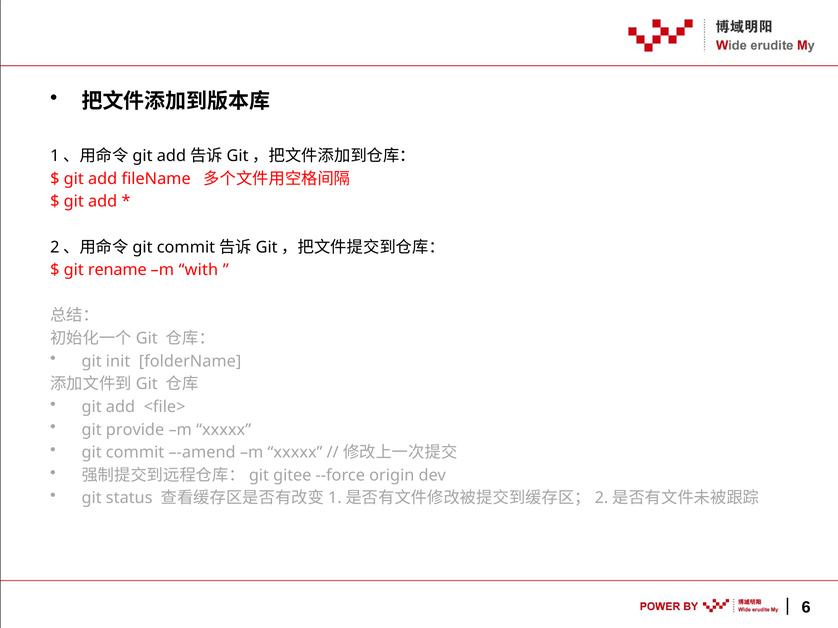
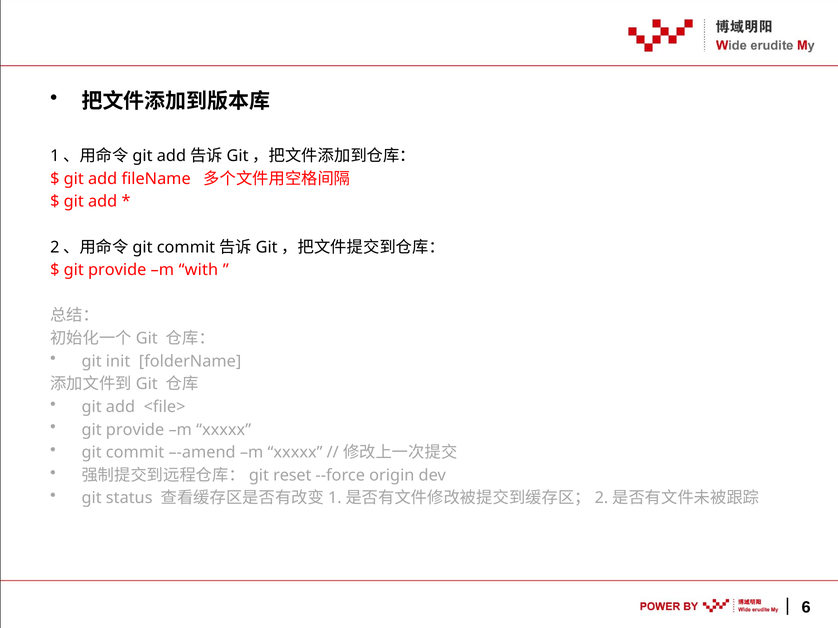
rename at (117, 270): rename -> provide
gitee: gitee -> reset
